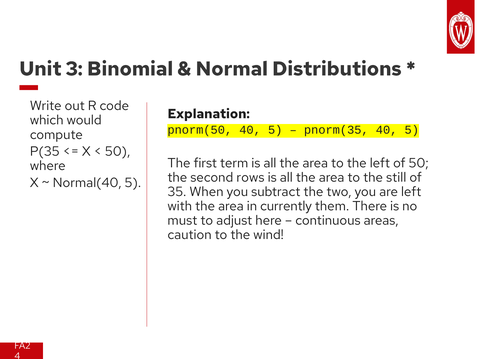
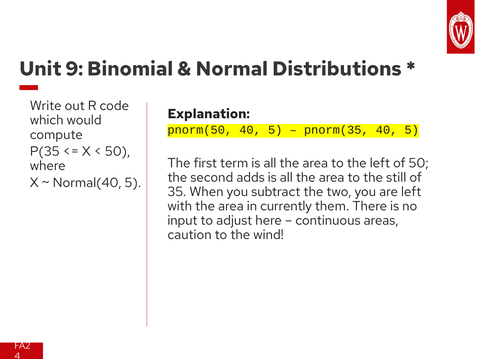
3: 3 -> 9
rows: rows -> adds
must: must -> input
